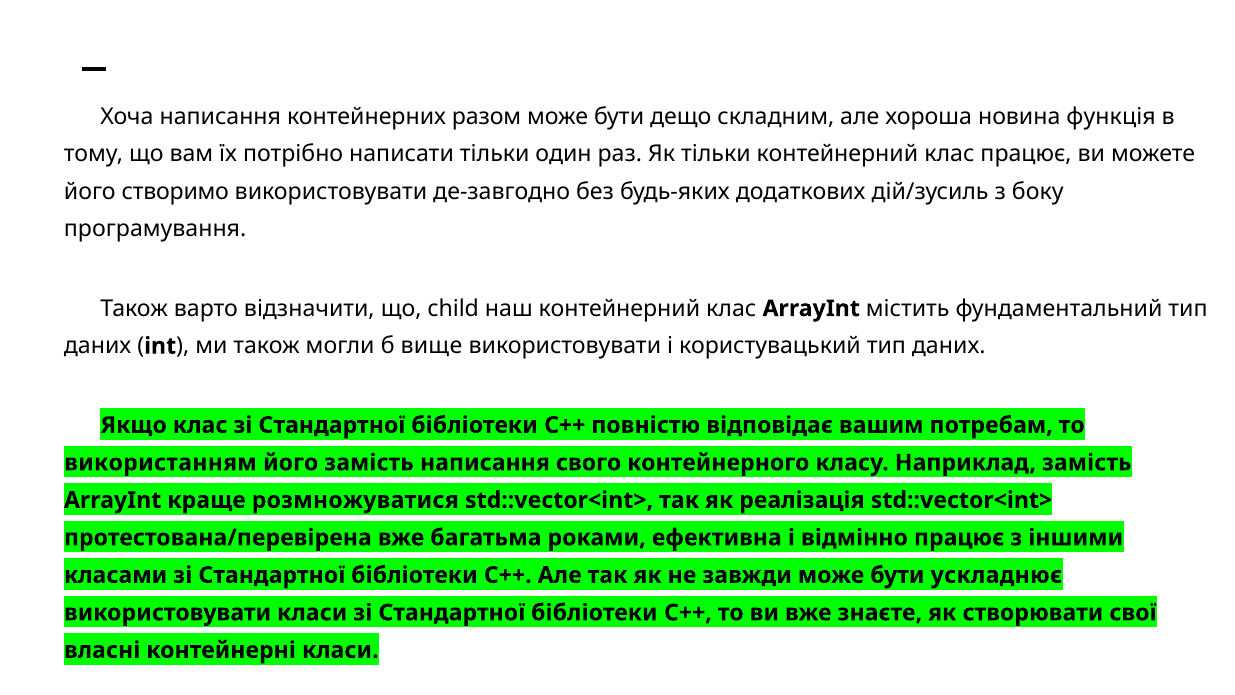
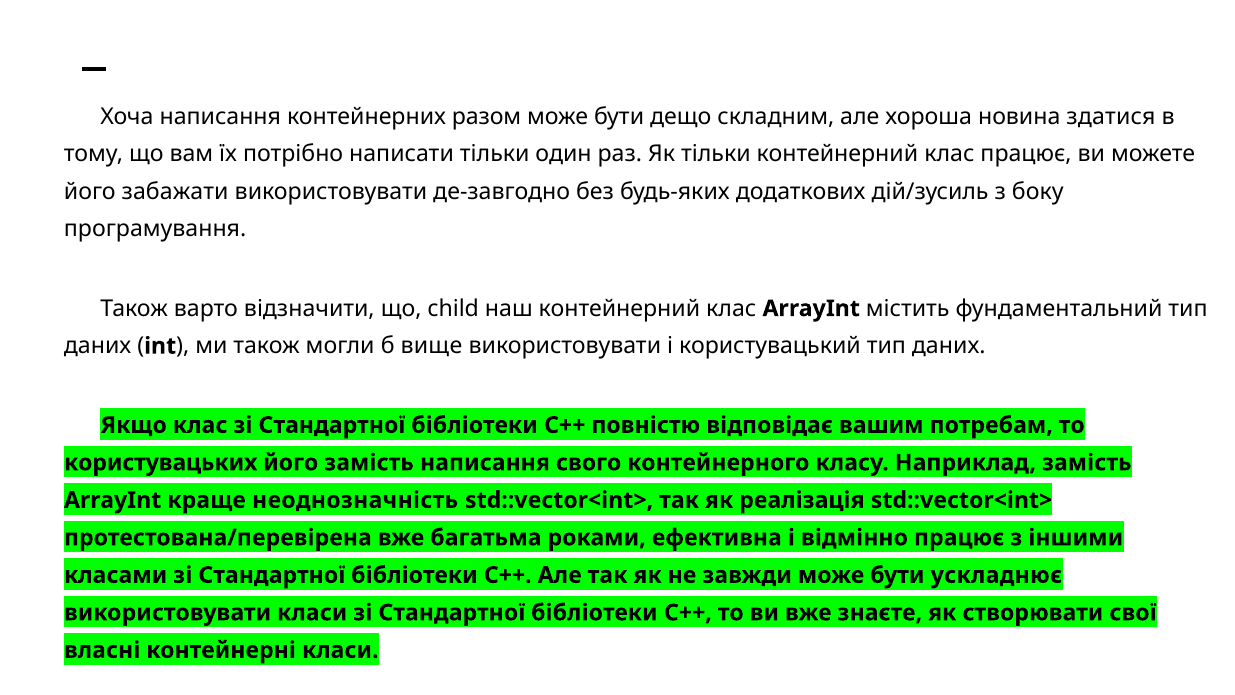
функція: функція -> здатися
створимо: створимо -> забажати
використанням: використанням -> користувацьких
розмножуватися: розмножуватися -> неоднозначність
